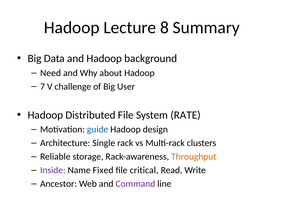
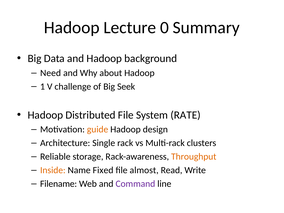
8: 8 -> 0
7: 7 -> 1
User: User -> Seek
guide colour: blue -> orange
Inside colour: purple -> orange
critical: critical -> almost
Ancestor: Ancestor -> Filename
